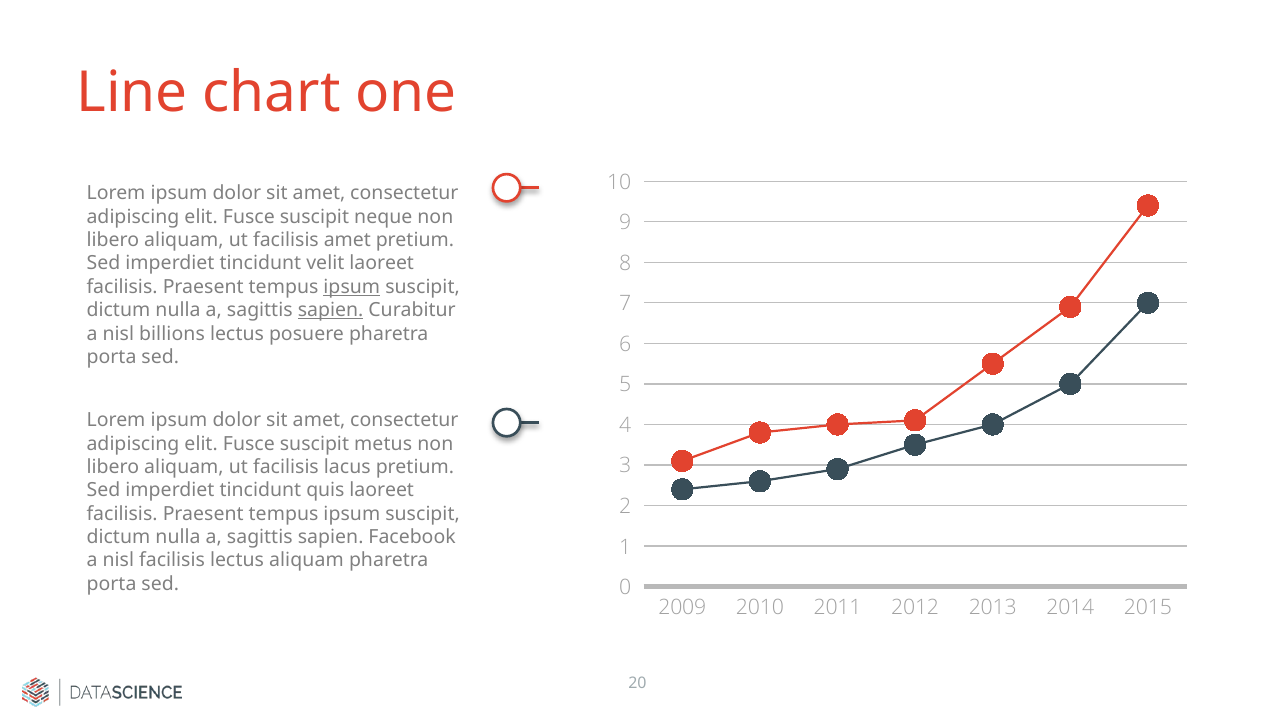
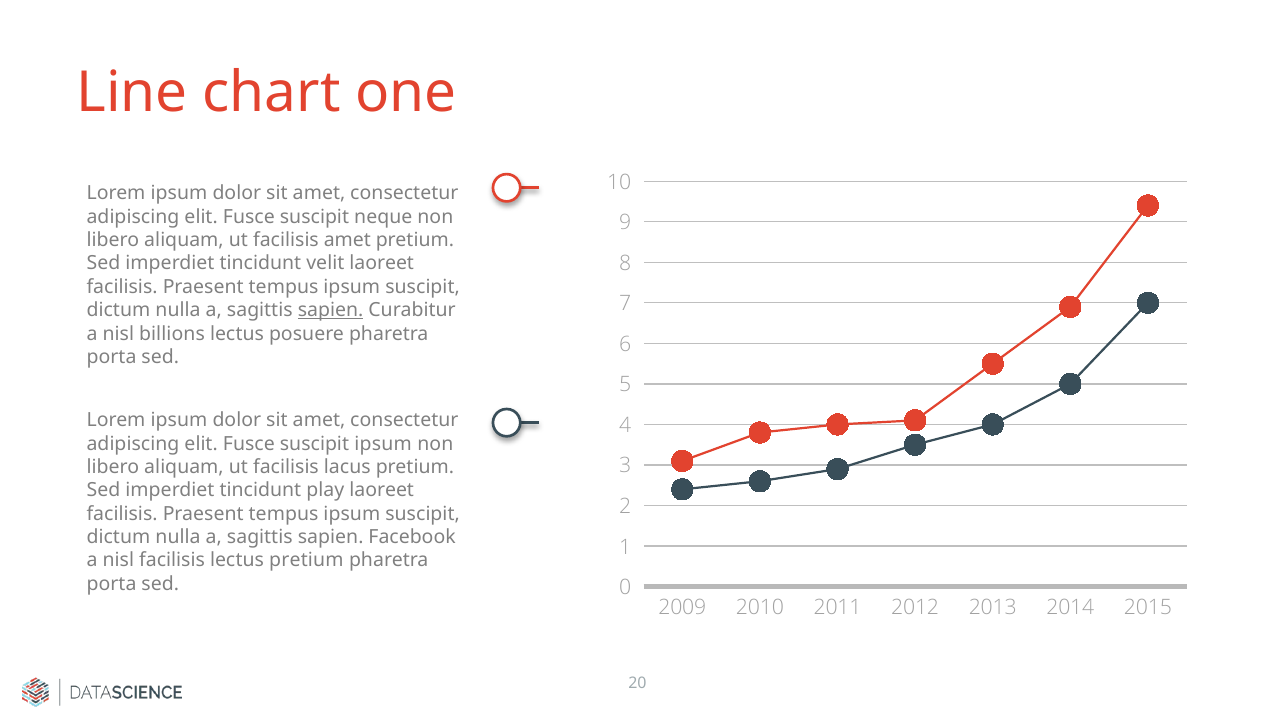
ipsum at (352, 287) underline: present -> none
suscipit metus: metus -> ipsum
quis: quis -> play
lectus aliquam: aliquam -> pretium
